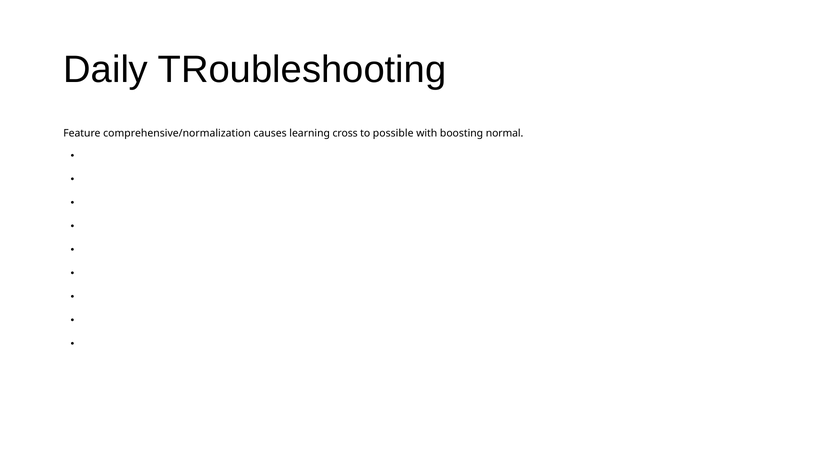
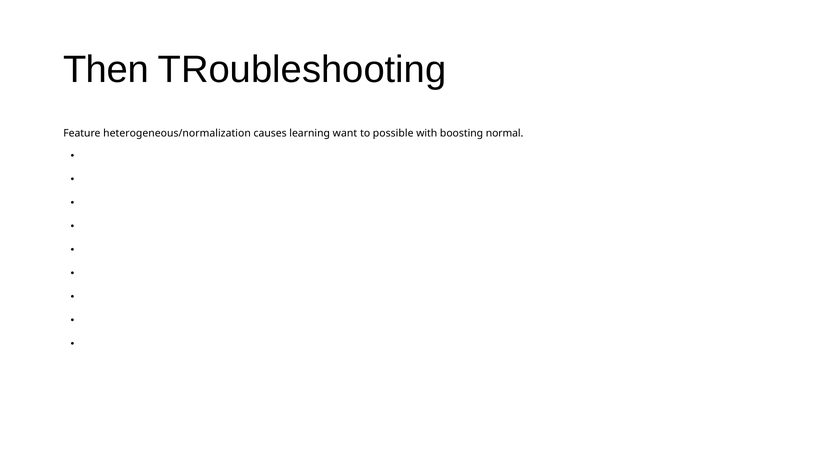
Daily: Daily -> Then
comprehensive/normalization: comprehensive/normalization -> heterogeneous/normalization
cross: cross -> want
